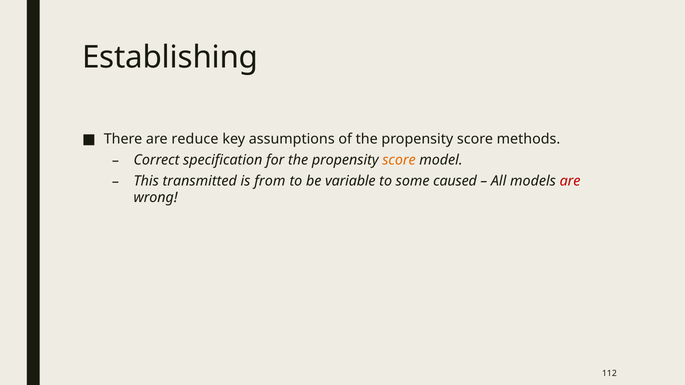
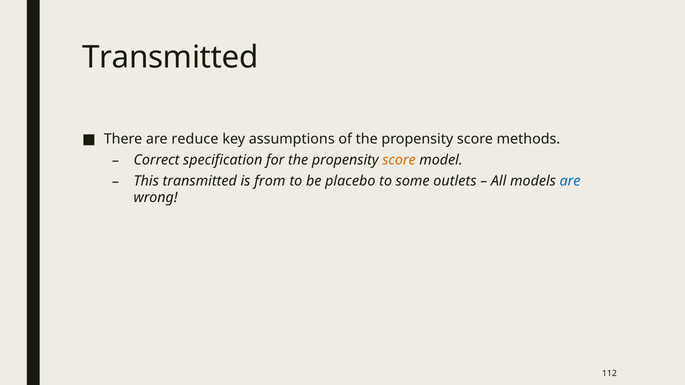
Establishing at (170, 58): Establishing -> Transmitted
variable: variable -> placebo
caused: caused -> outlets
are at (570, 181) colour: red -> blue
